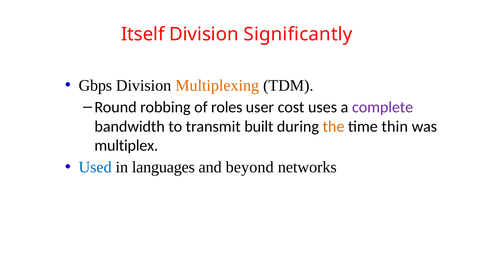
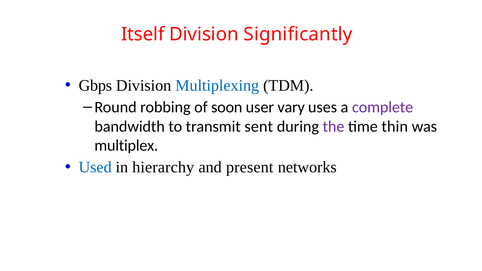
Multiplexing colour: orange -> blue
roles: roles -> soon
cost: cost -> vary
built: built -> sent
the colour: orange -> purple
languages: languages -> hierarchy
beyond: beyond -> present
